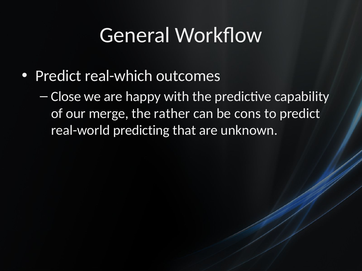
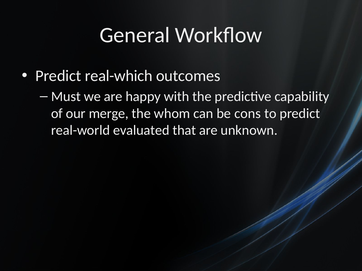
Close: Close -> Must
rather: rather -> whom
predicting: predicting -> evaluated
